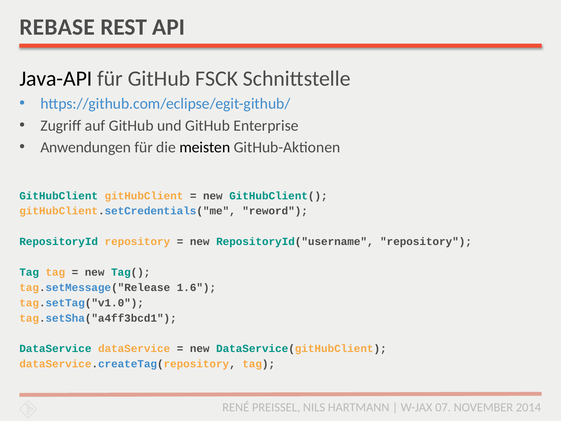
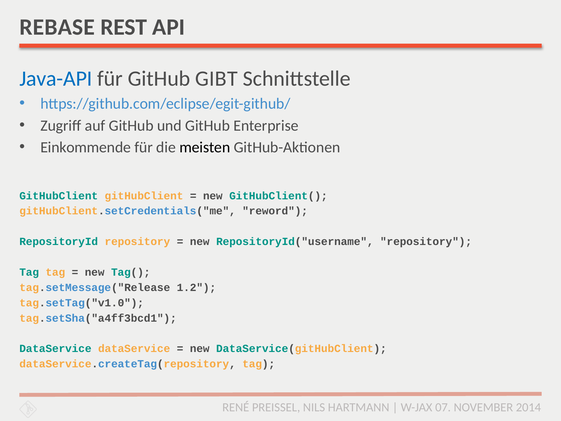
Java-API colour: black -> blue
FSCK: FSCK -> GIBT
Anwendungen: Anwendungen -> Einkommende
1.6: 1.6 -> 1.2
